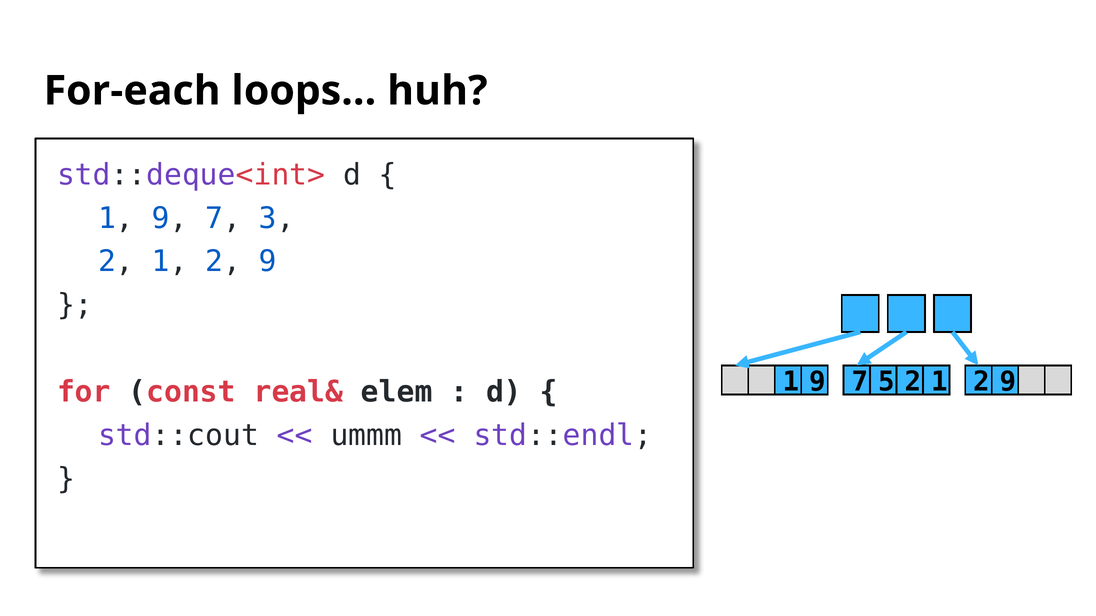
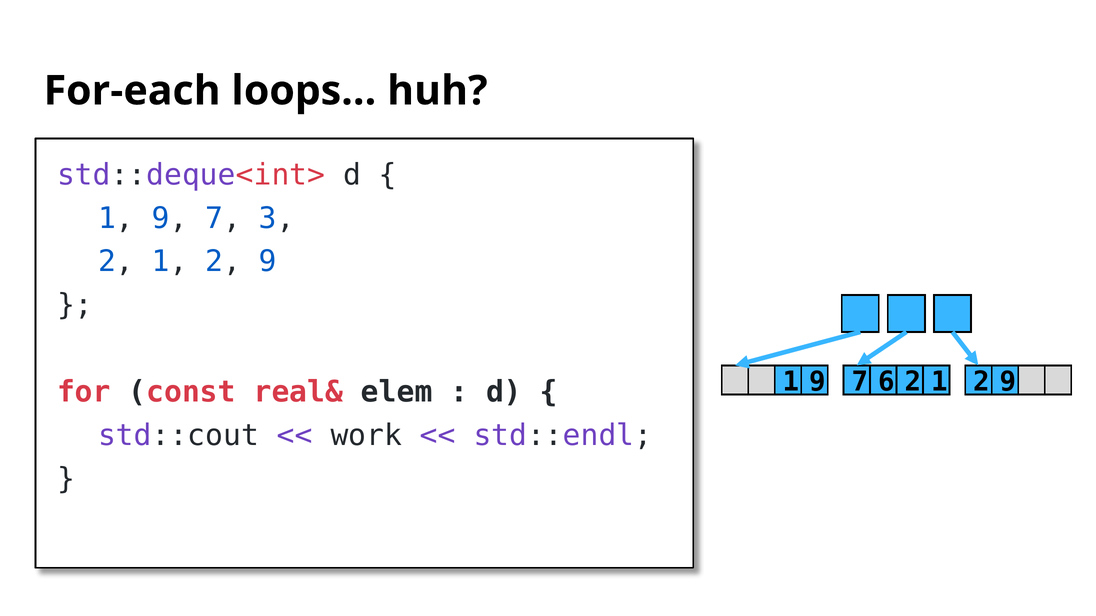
5: 5 -> 6
ummm: ummm -> work
